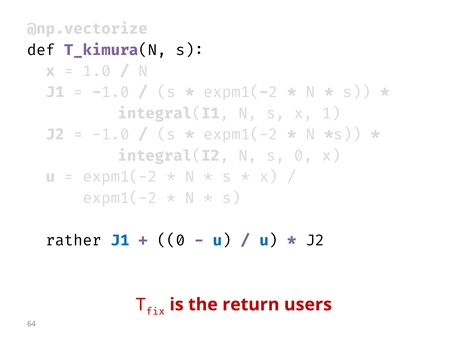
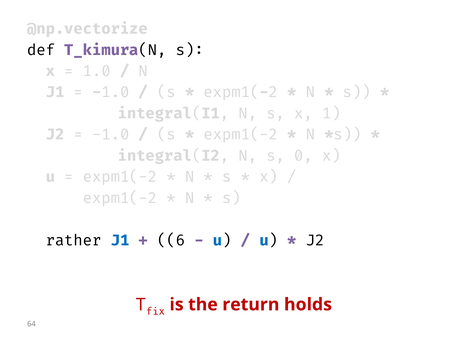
0 at (171, 240): 0 -> 6
users: users -> holds
